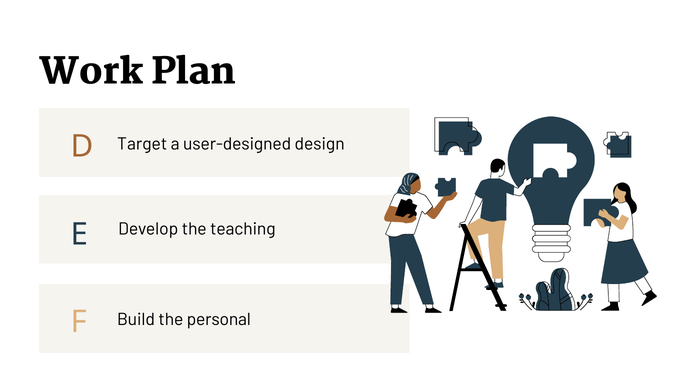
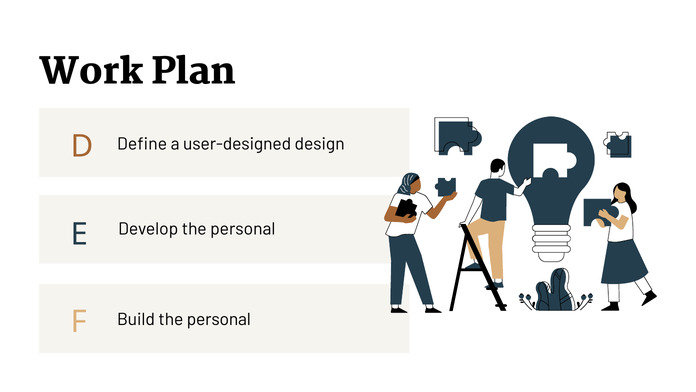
Target: Target -> Define
Develop the teaching: teaching -> personal
